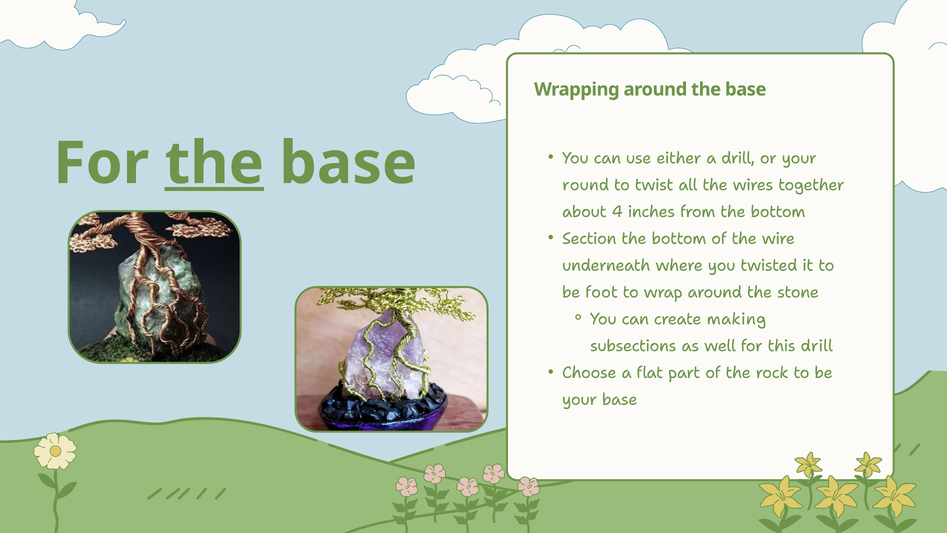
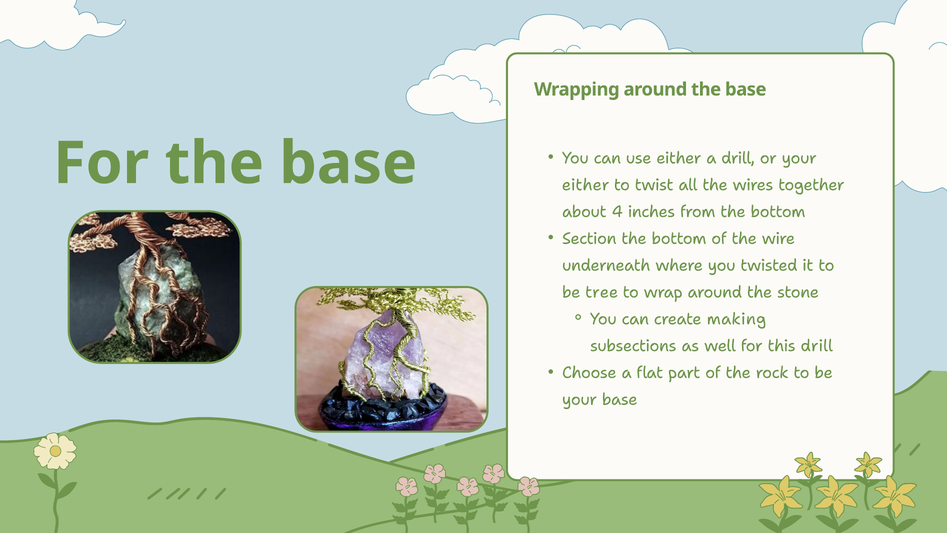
the at (214, 163) underline: present -> none
round at (586, 185): round -> either
foot: foot -> tree
